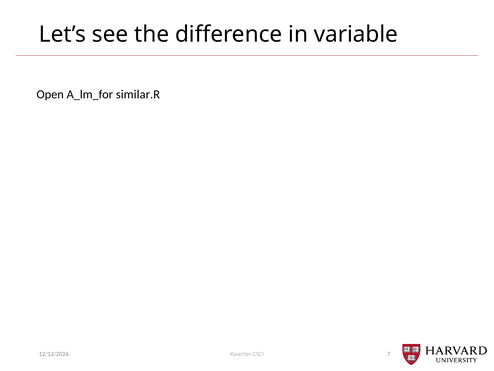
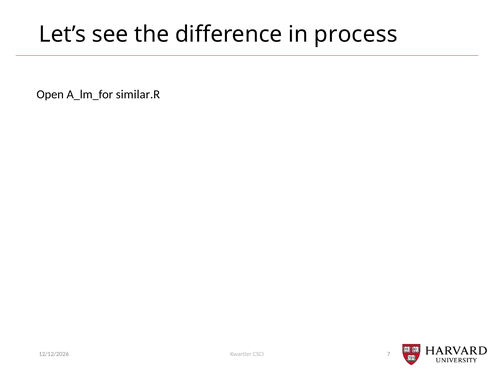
variable: variable -> process
